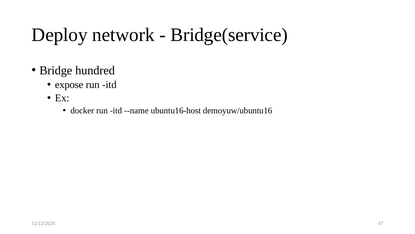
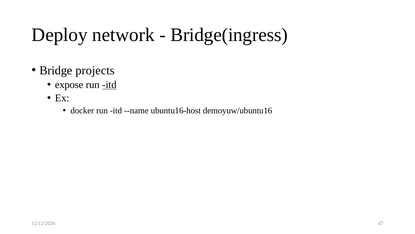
Bridge(service: Bridge(service -> Bridge(ingress
hundred: hundred -> projects
itd at (109, 84) underline: none -> present
